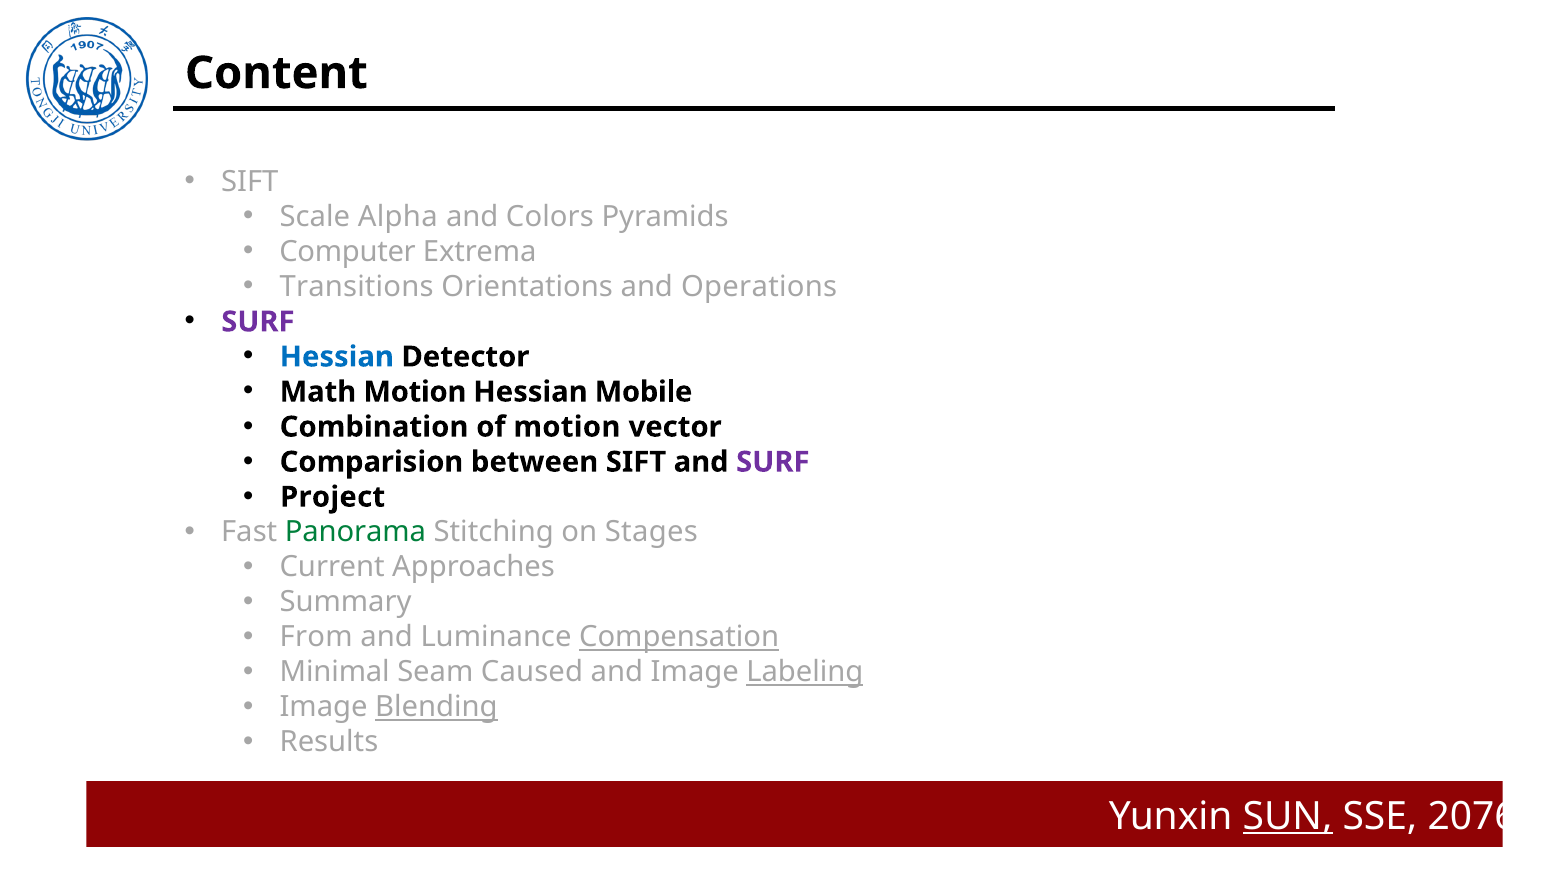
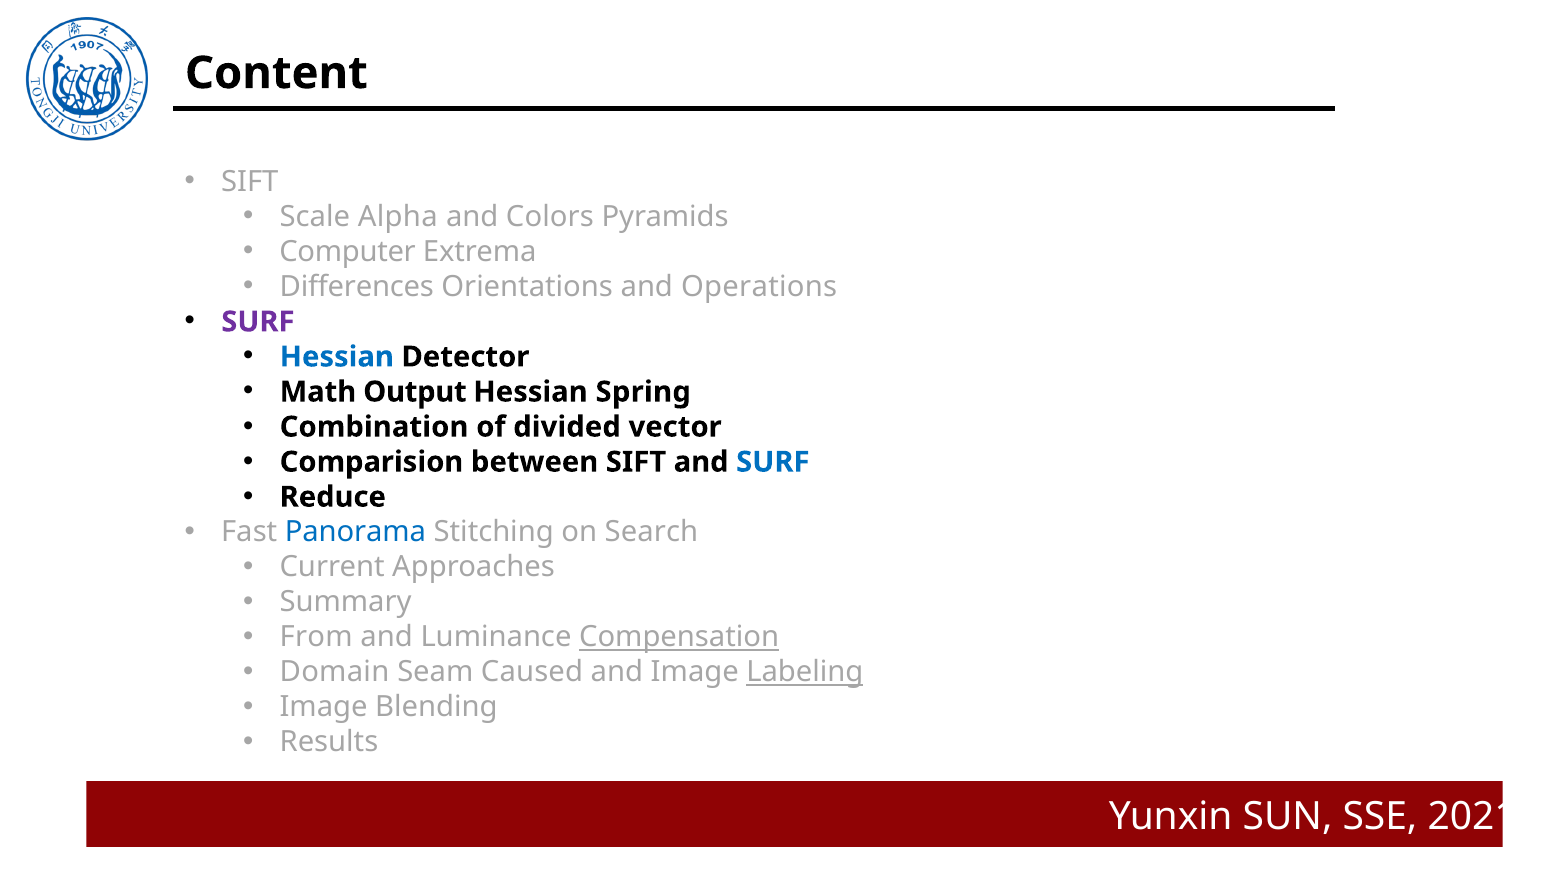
Transitions: Transitions -> Differences
Math Motion: Motion -> Output
Mobile: Mobile -> Spring
of motion: motion -> divided
SURF at (773, 462) colour: purple -> blue
Project: Project -> Reduce
Panorama colour: green -> blue
Stages: Stages -> Search
Minimal: Minimal -> Domain
Blending underline: present -> none
SUN underline: present -> none
2076: 2076 -> 2021
